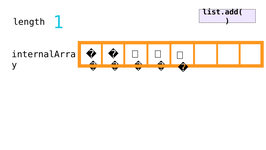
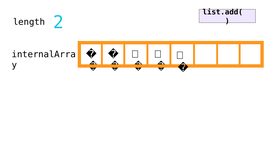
1: 1 -> 2
